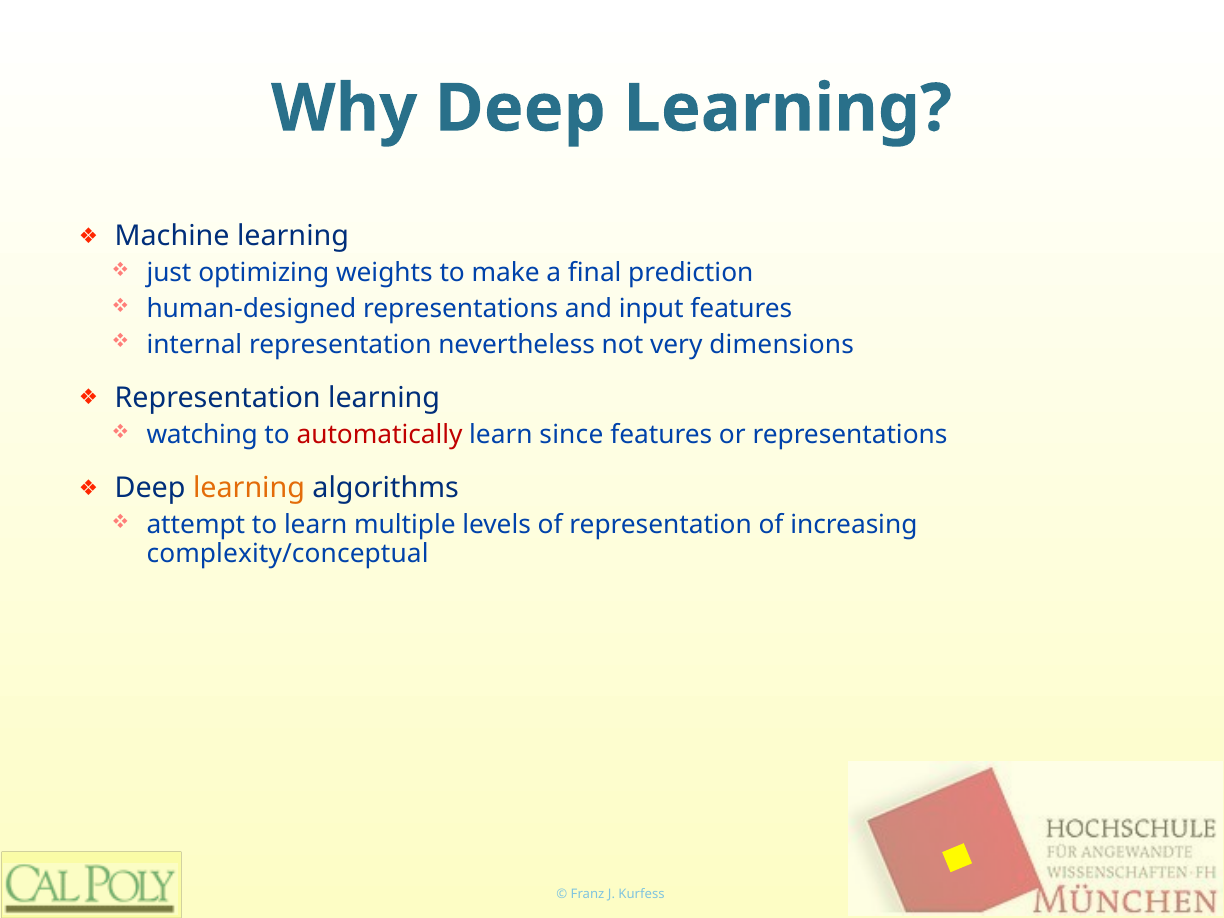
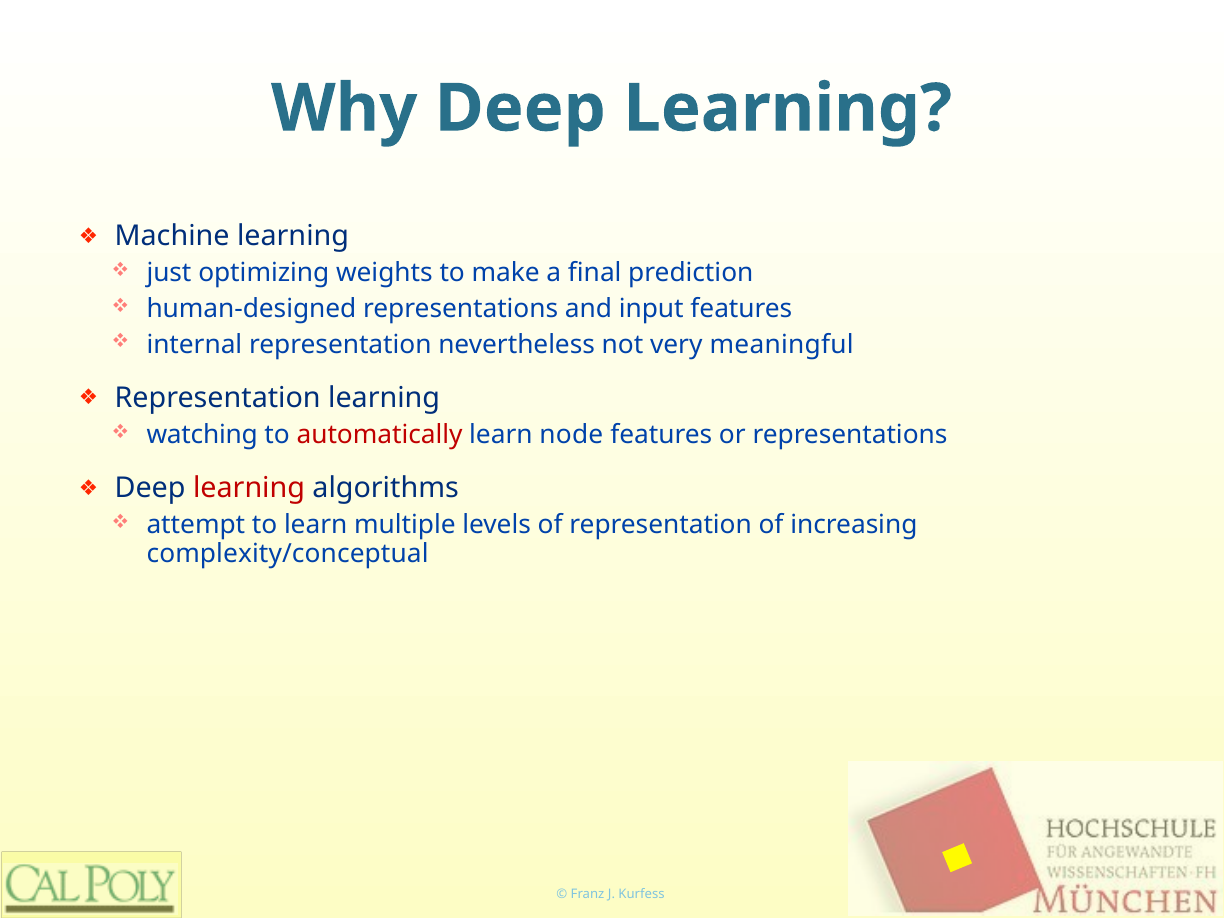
dimensions: dimensions -> meaningful
since: since -> node
learning at (249, 488) colour: orange -> red
